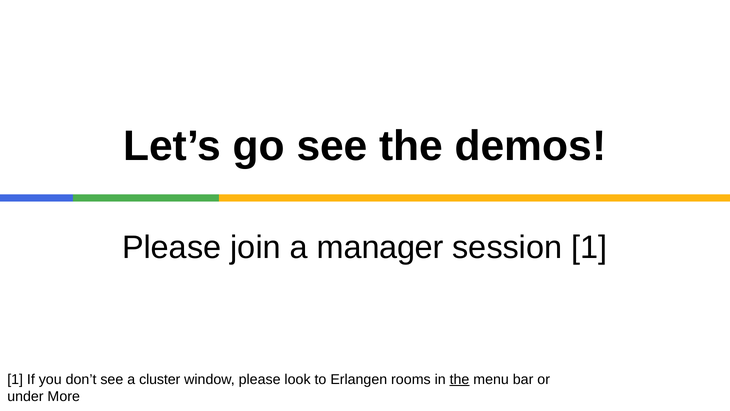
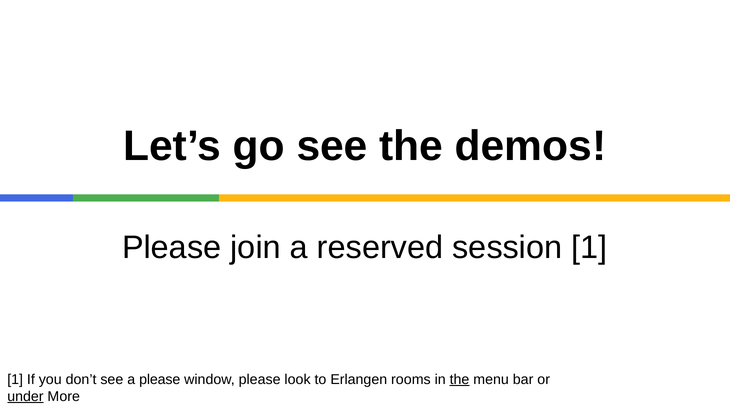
manager: manager -> reserved
a cluster: cluster -> please
under underline: none -> present
